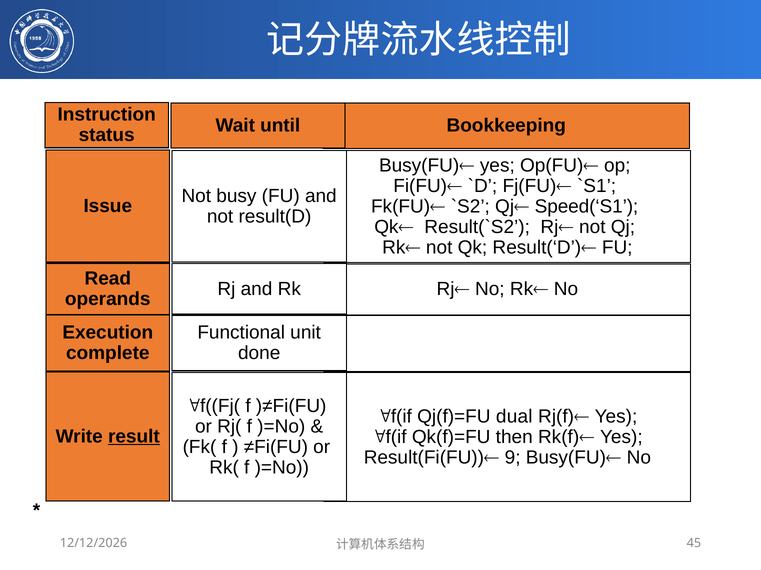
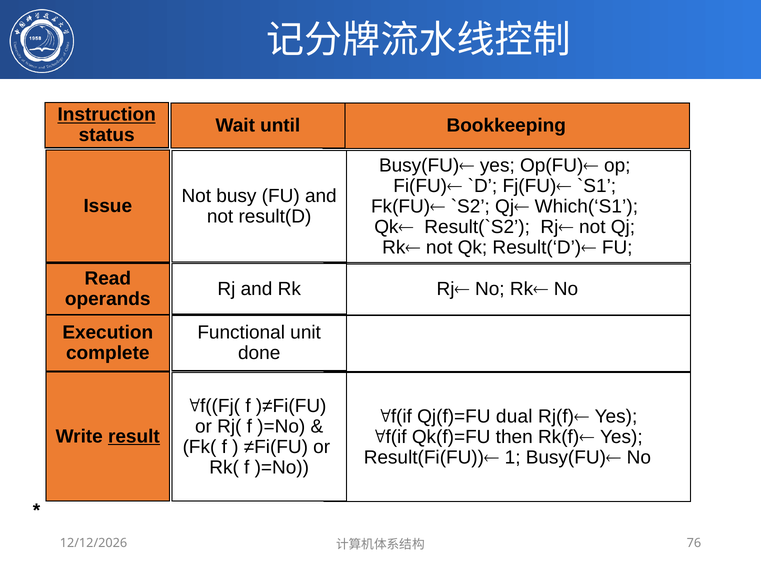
Instruction underline: none -> present
Speed(‘S1: Speed(‘S1 -> Which(‘S1
9: 9 -> 1
45: 45 -> 76
